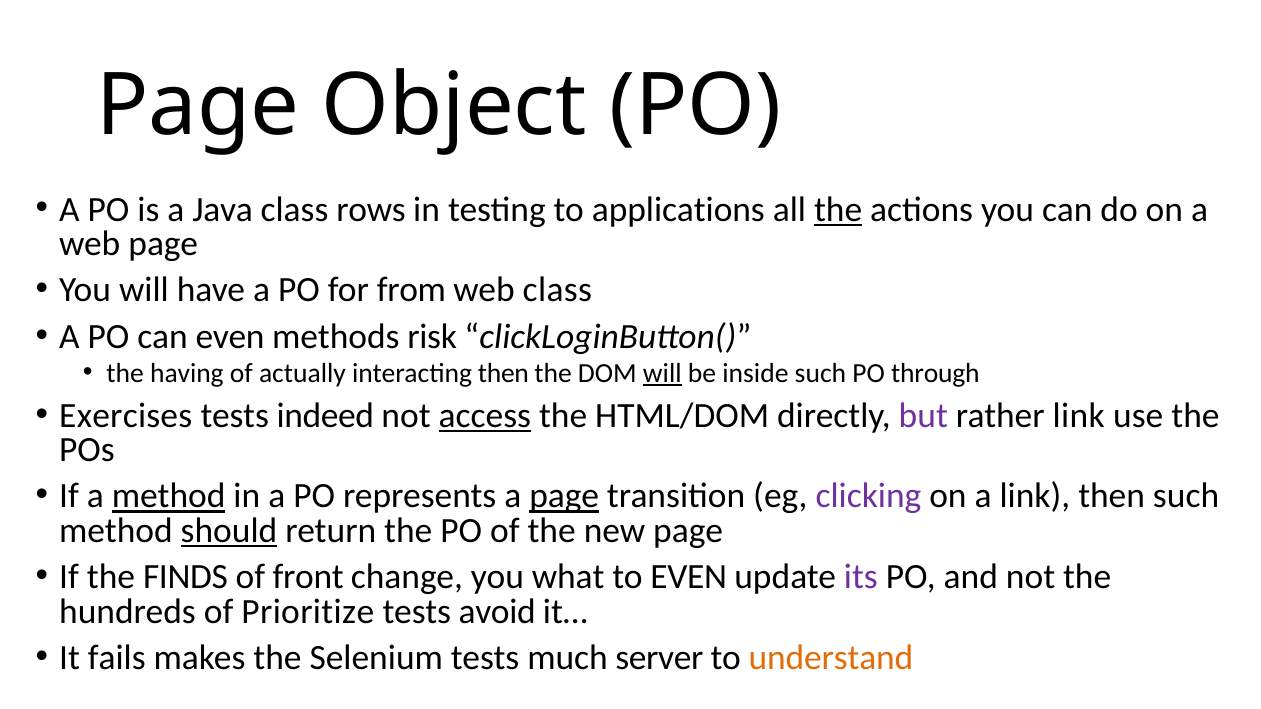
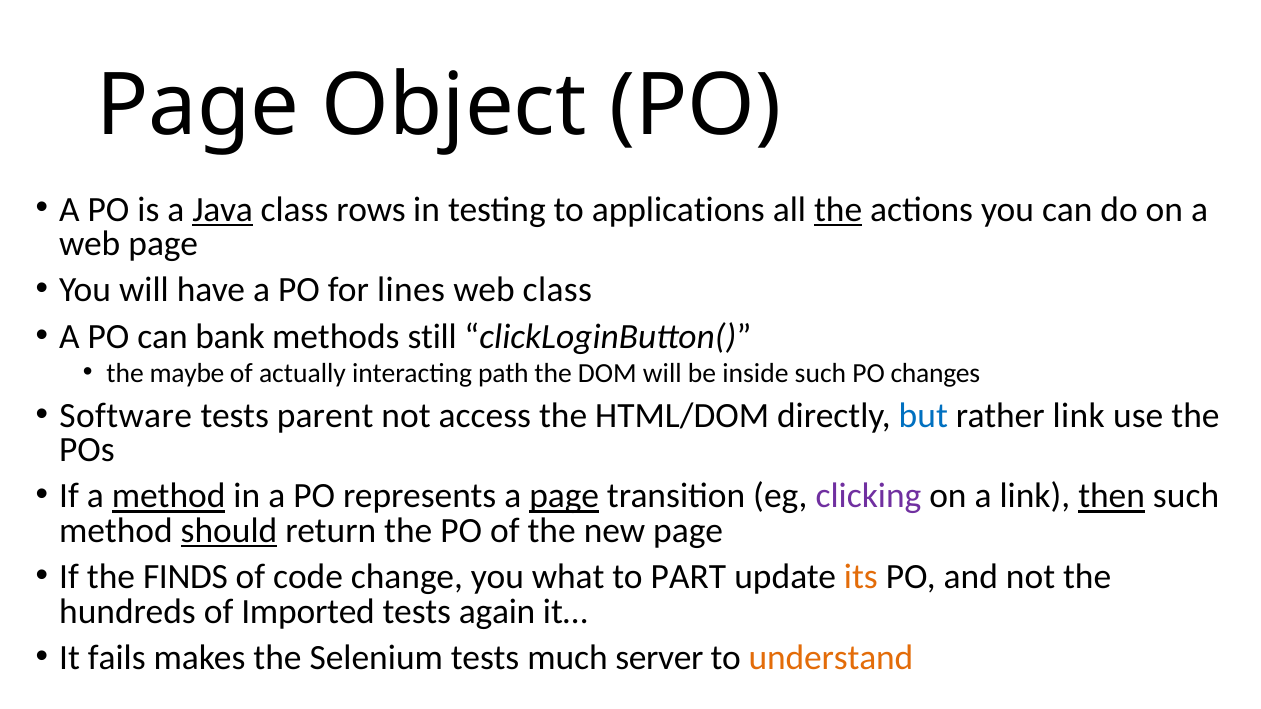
Java underline: none -> present
from: from -> lines
can even: even -> bank
risk: risk -> still
having: having -> maybe
interacting then: then -> path
will at (662, 373) underline: present -> none
through: through -> changes
Exercises: Exercises -> Software
indeed: indeed -> parent
access underline: present -> none
but colour: purple -> blue
then at (1112, 496) underline: none -> present
front: front -> code
to EVEN: EVEN -> PART
its colour: purple -> orange
Prioritize: Prioritize -> Imported
avoid: avoid -> again
